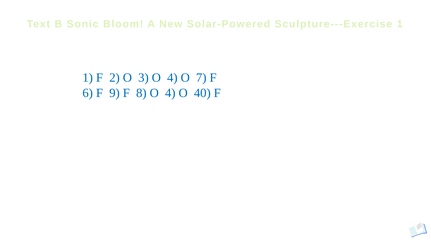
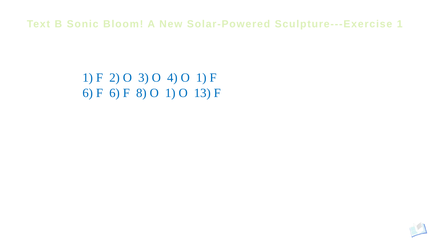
4 O 7: 7 -> 1
6 F 9: 9 -> 6
8 O 4: 4 -> 1
40: 40 -> 13
